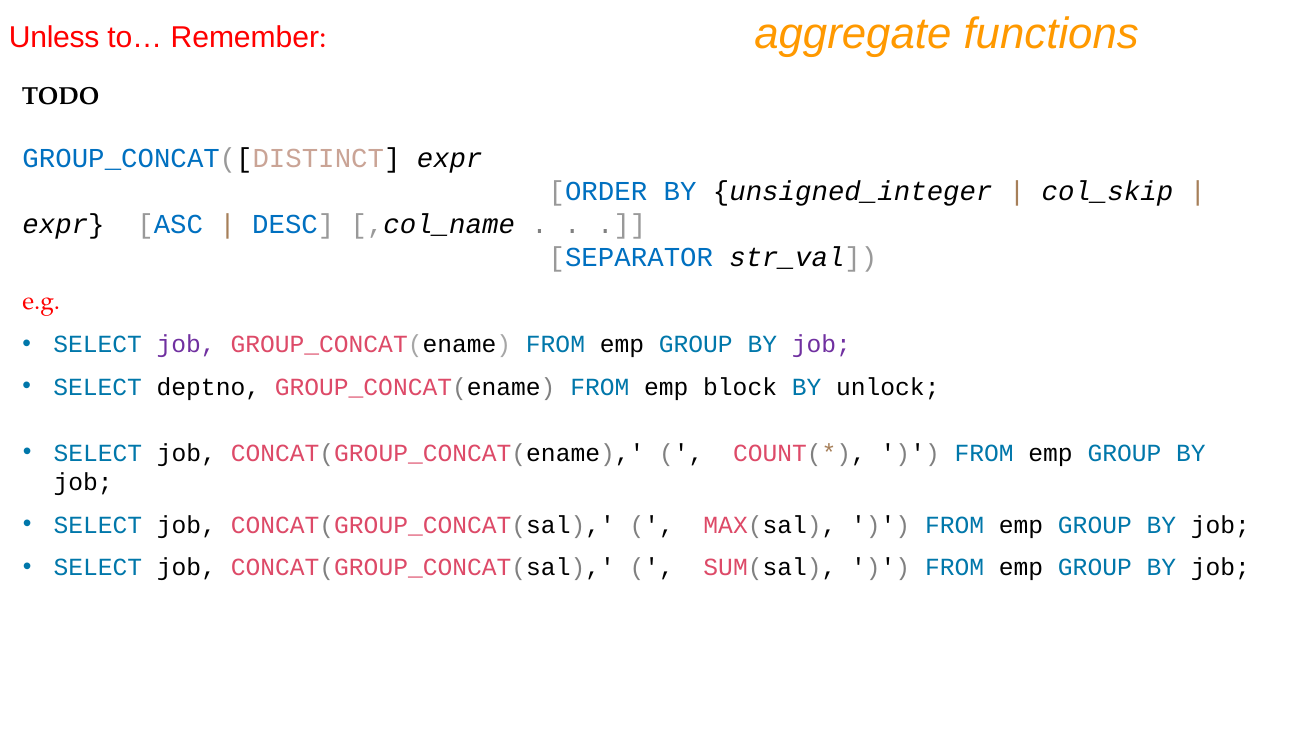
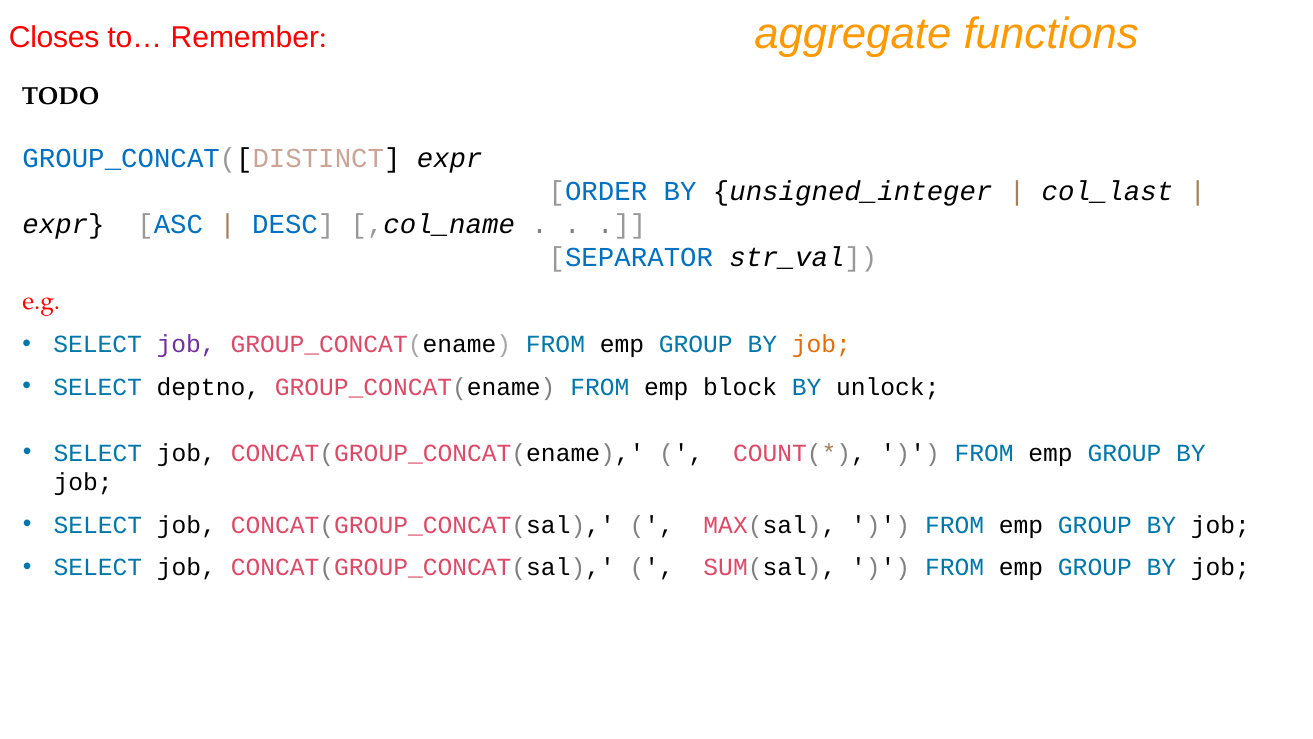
Unless: Unless -> Closes
col_skip: col_skip -> col_last
job at (821, 344) colour: purple -> orange
